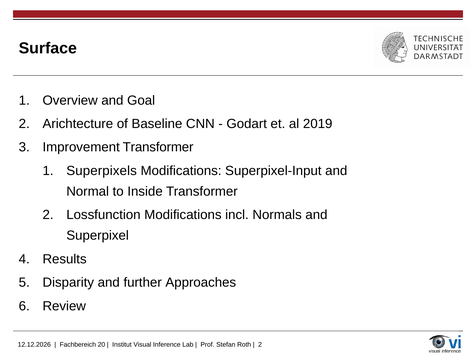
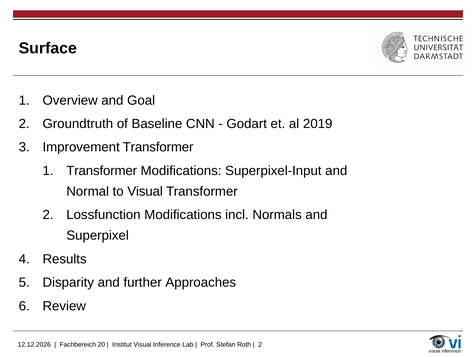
Arichtecture: Arichtecture -> Groundtruth
Superpixels at (102, 171): Superpixels -> Transformer
to Inside: Inside -> Visual
